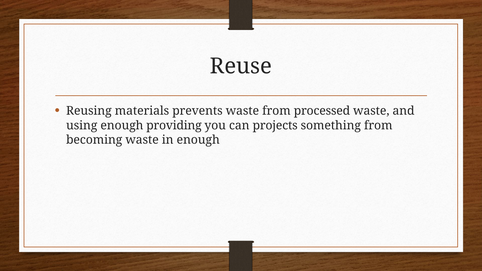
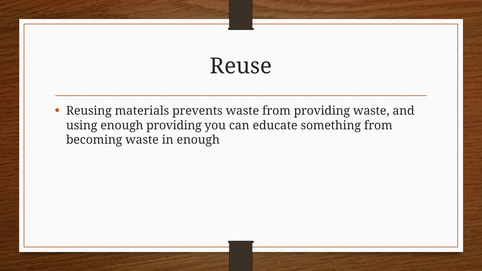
from processed: processed -> providing
projects: projects -> educate
